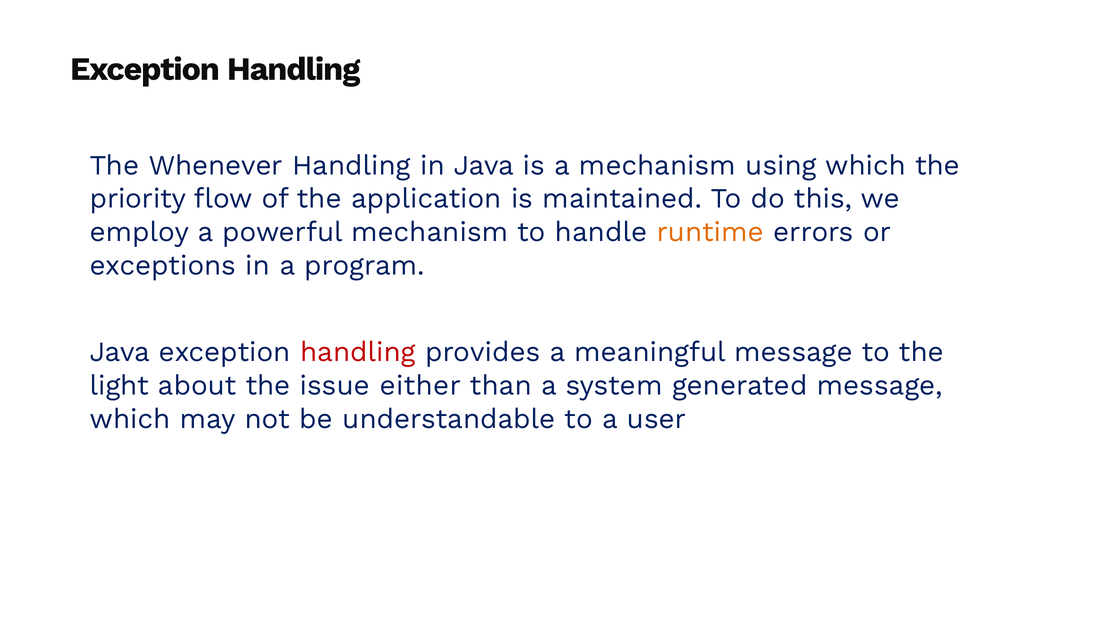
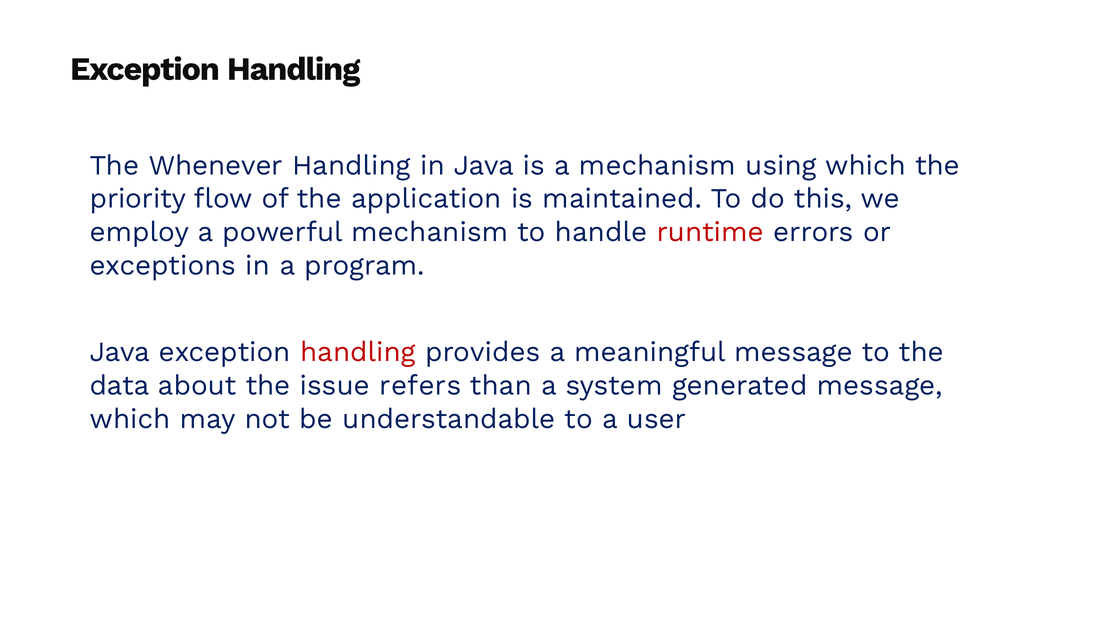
runtime colour: orange -> red
light: light -> data
either: either -> refers
